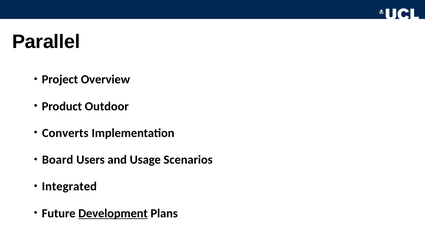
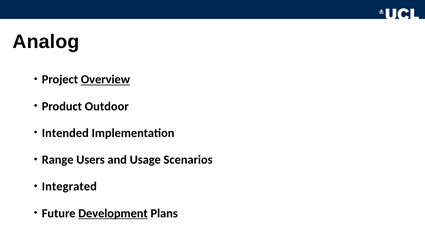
Parallel: Parallel -> Analog
Overview underline: none -> present
Converts: Converts -> Intended
Board: Board -> Range
